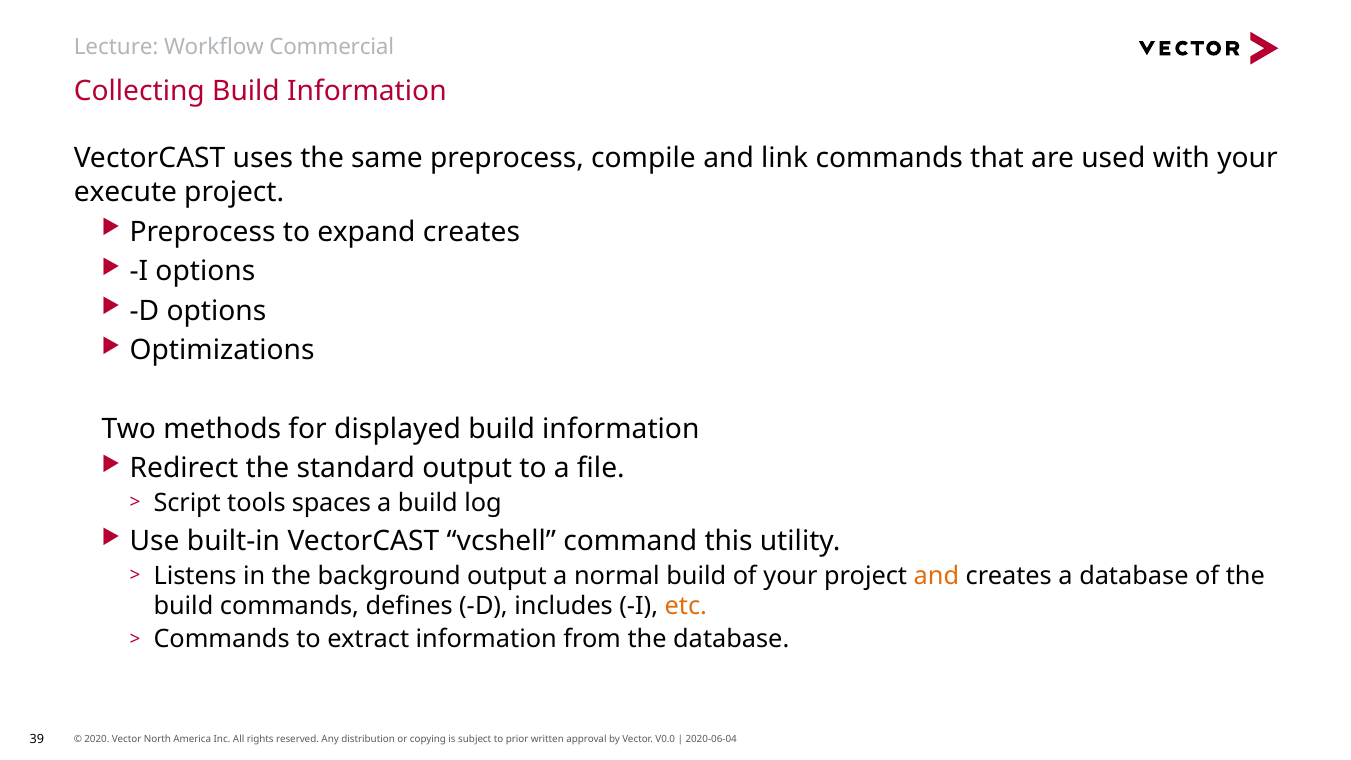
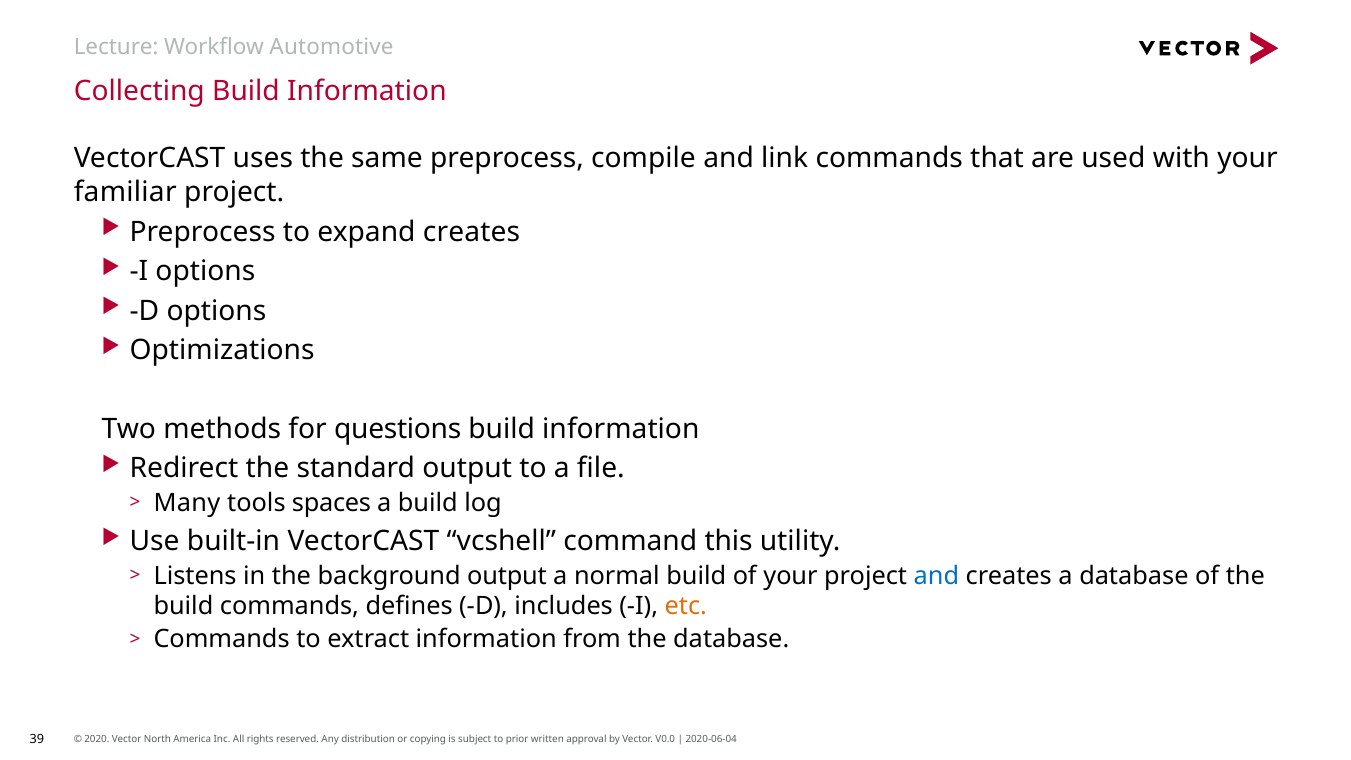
Commercial: Commercial -> Automotive
execute: execute -> familiar
displayed: displayed -> questions
Script: Script -> Many
and at (936, 576) colour: orange -> blue
